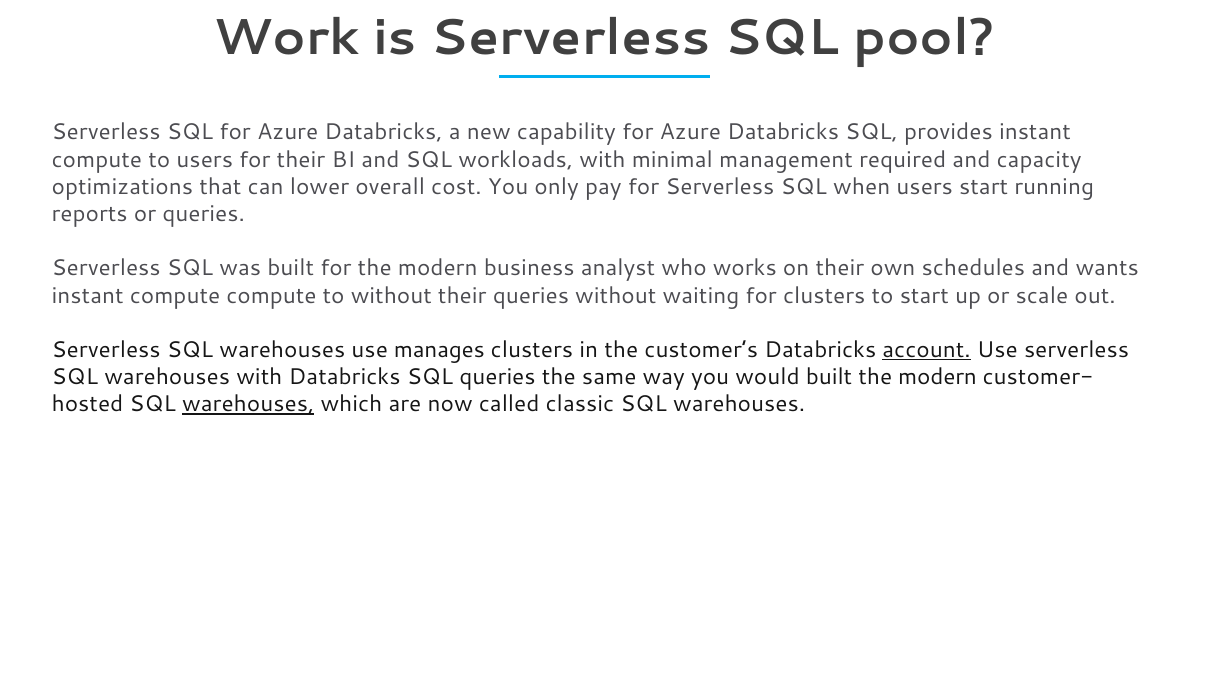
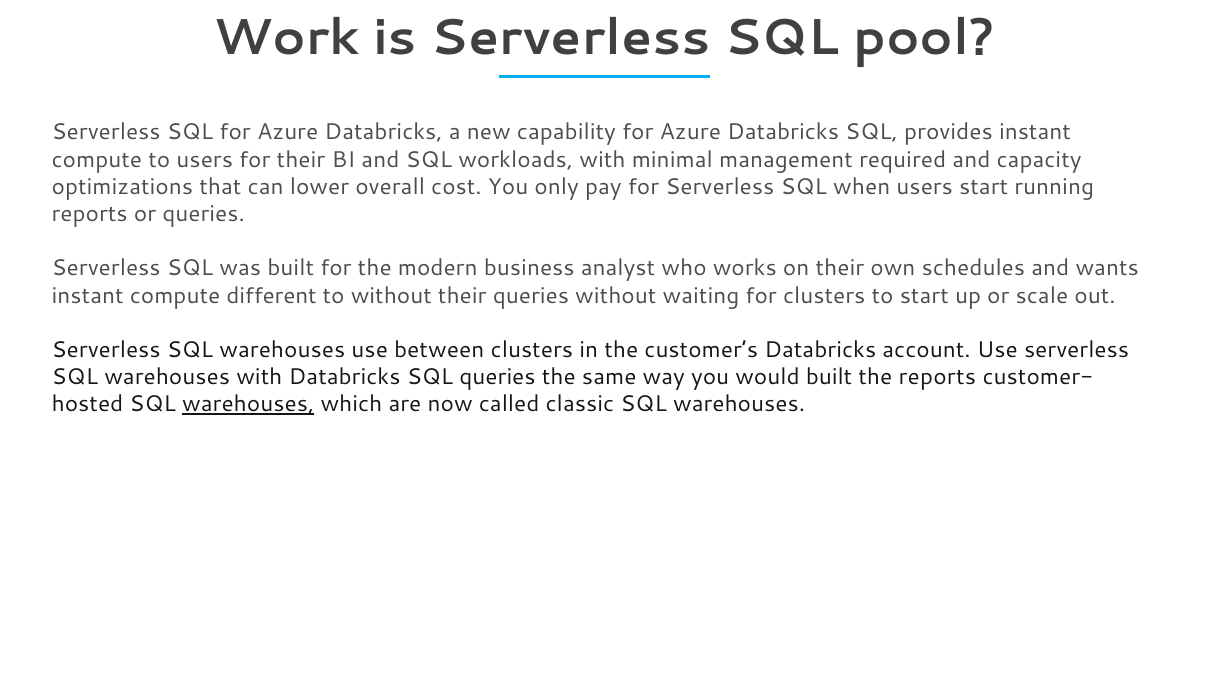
compute compute: compute -> different
manages: manages -> between
account underline: present -> none
modern at (938, 377): modern -> reports
